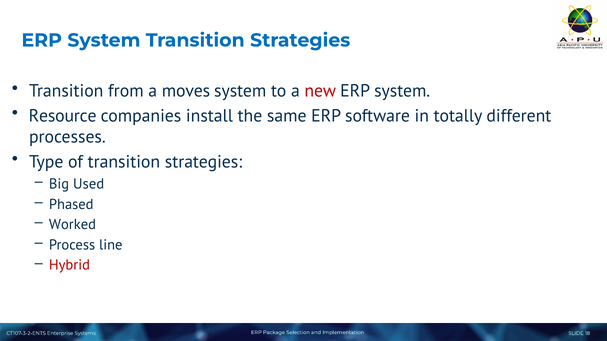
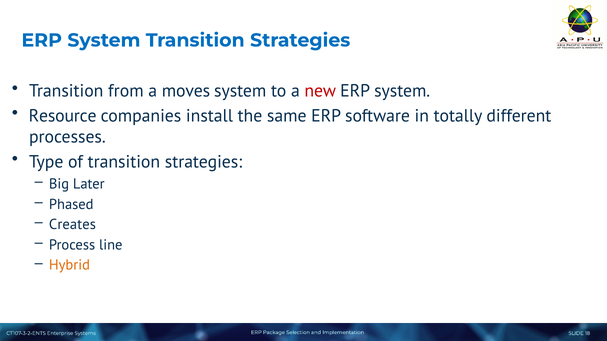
Used: Used -> Later
Worked: Worked -> Creates
Hybrid colour: red -> orange
